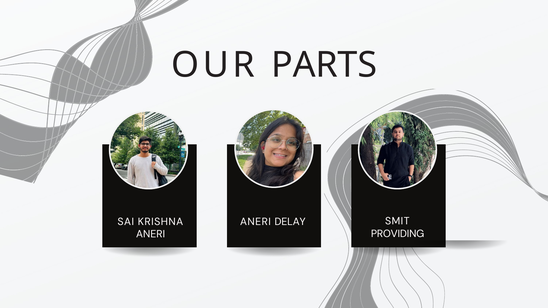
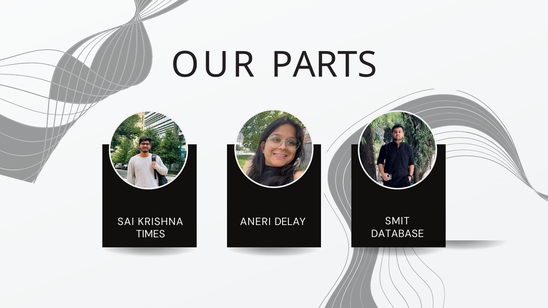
PROVIDING: PROVIDING -> DATABASE
ANERI at (151, 234): ANERI -> TIMES
